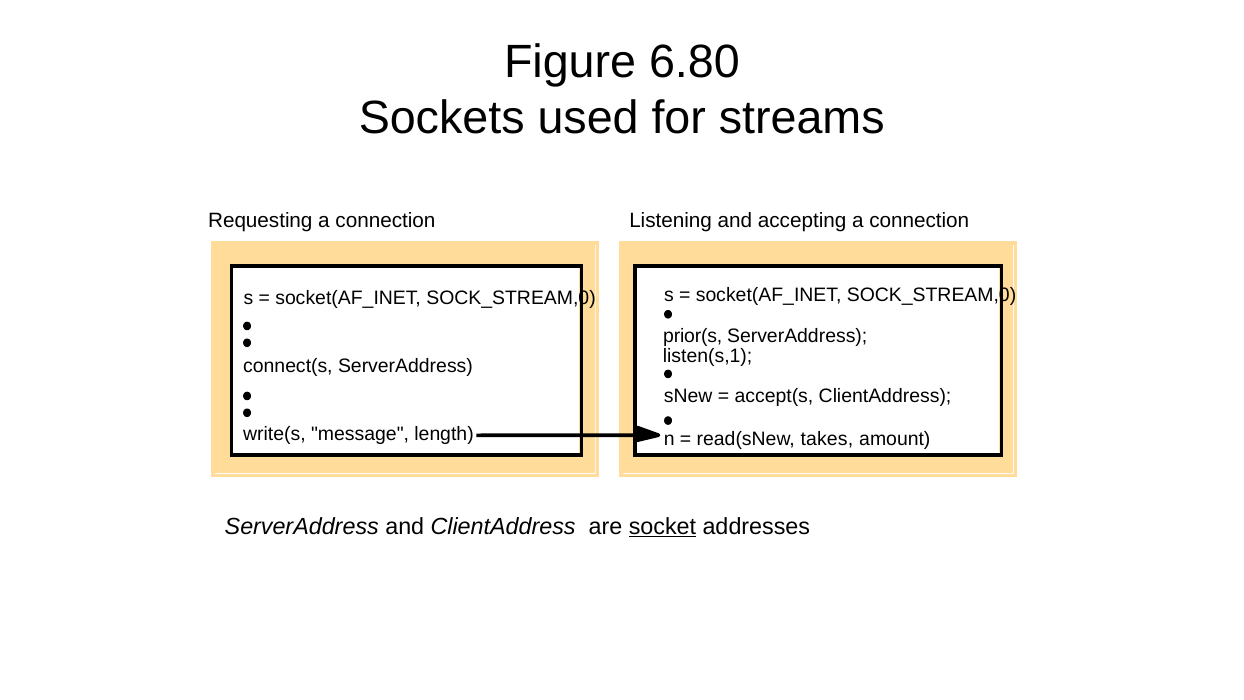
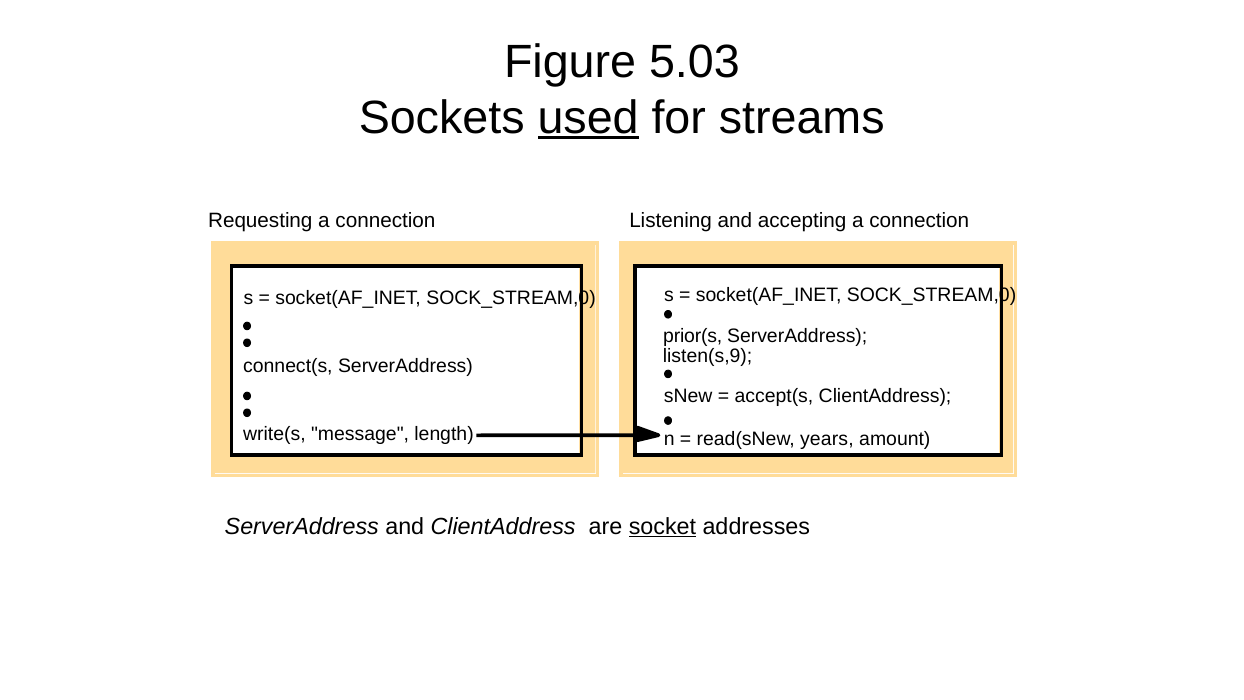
6.80: 6.80 -> 5.03
used underline: none -> present
listen(s,1: listen(s,1 -> listen(s,9
takes: takes -> years
